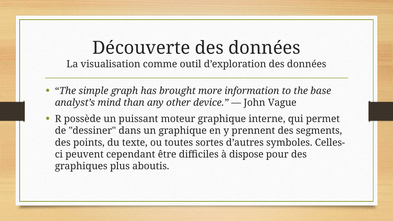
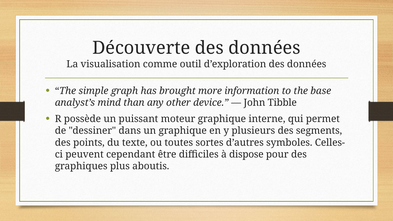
Vague: Vague -> Tibble
prennent: prennent -> plusieurs
